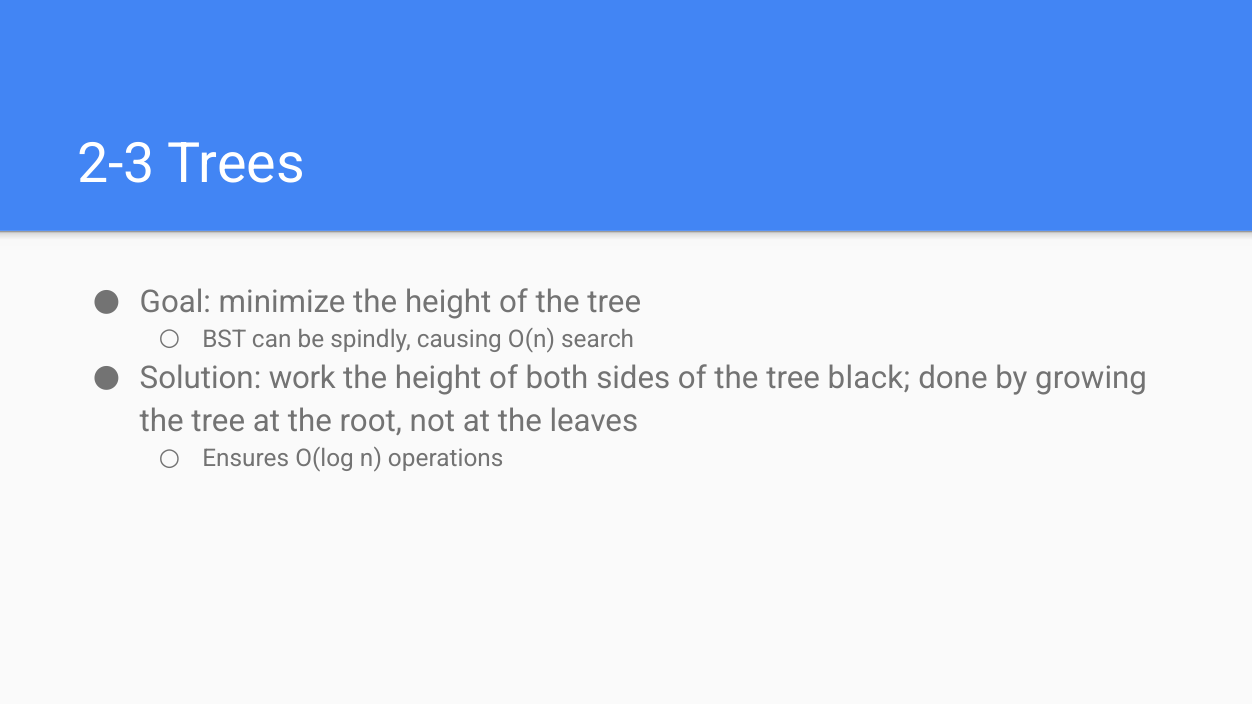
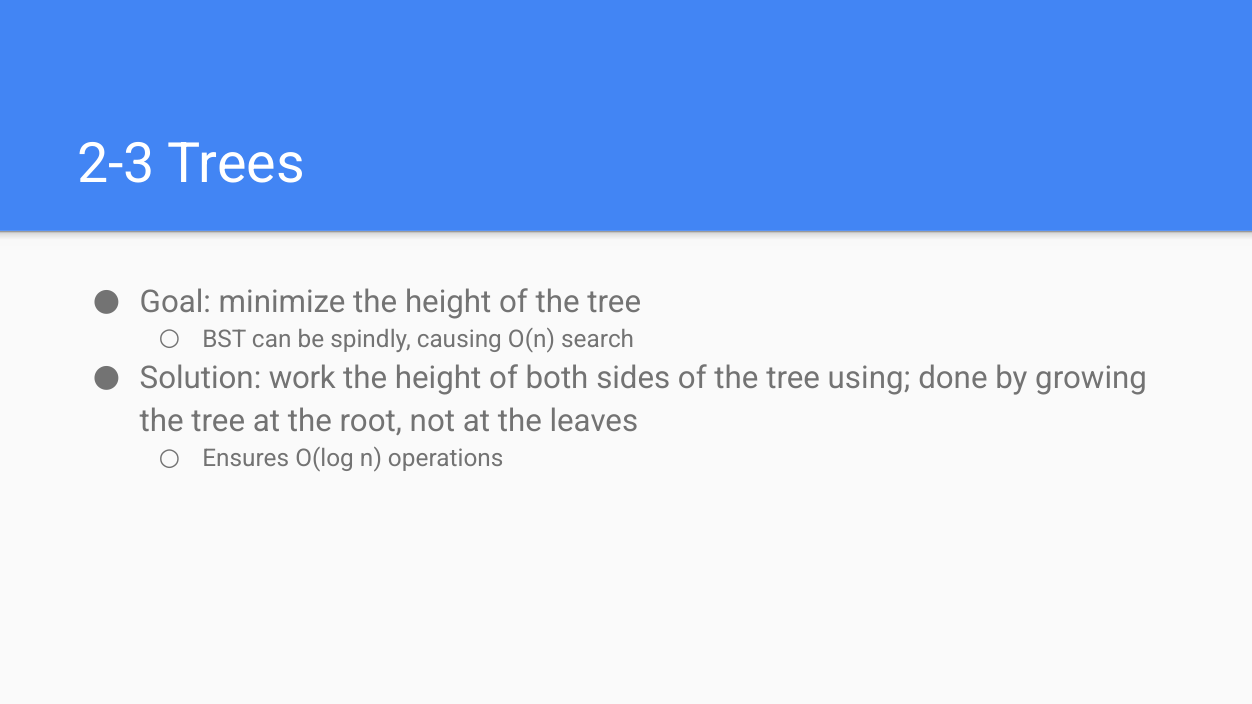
black: black -> using
